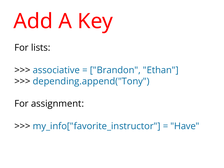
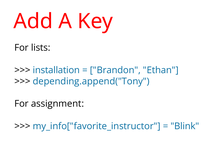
associative: associative -> installation
Have: Have -> Blink
